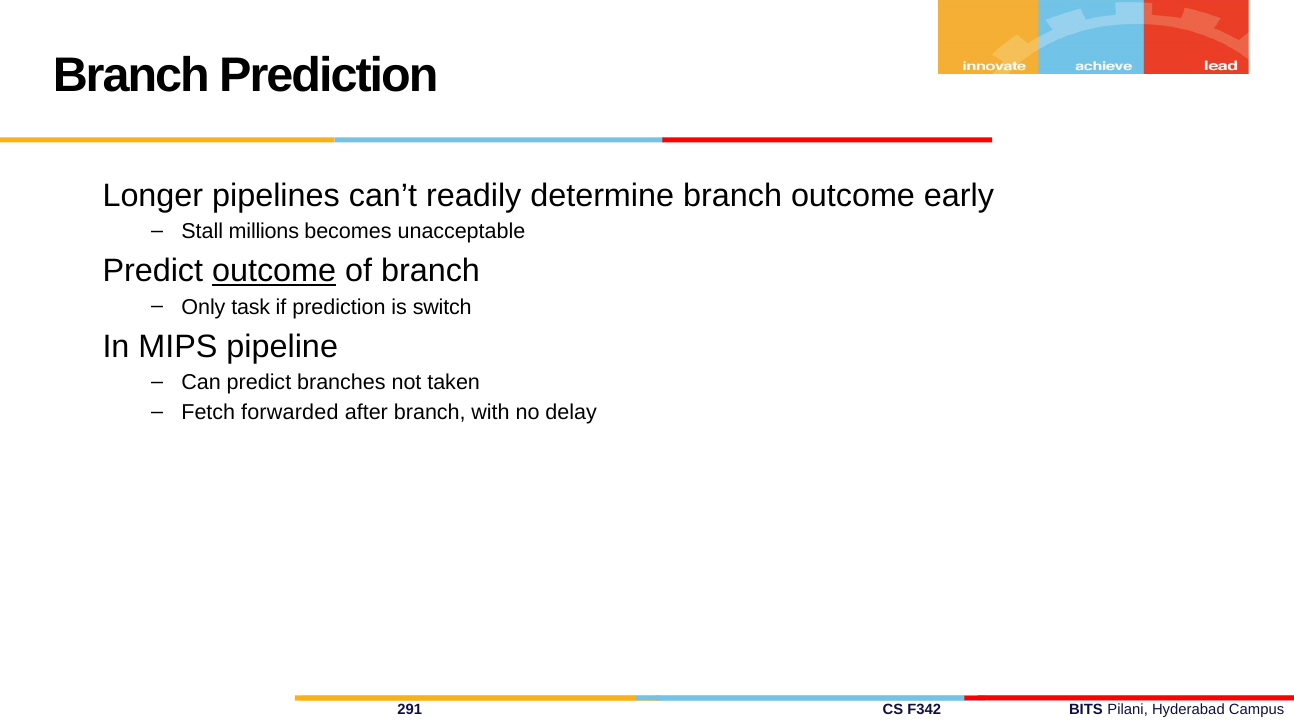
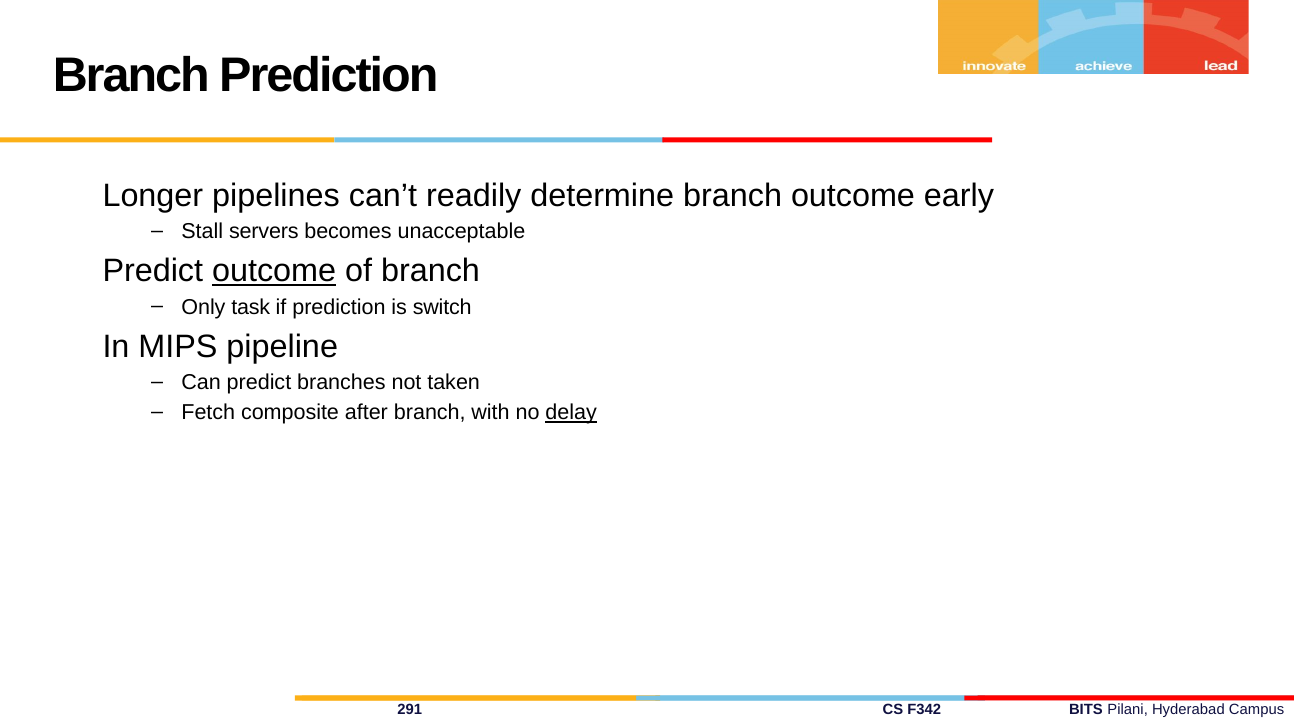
millions: millions -> servers
forwarded: forwarded -> composite
delay underline: none -> present
